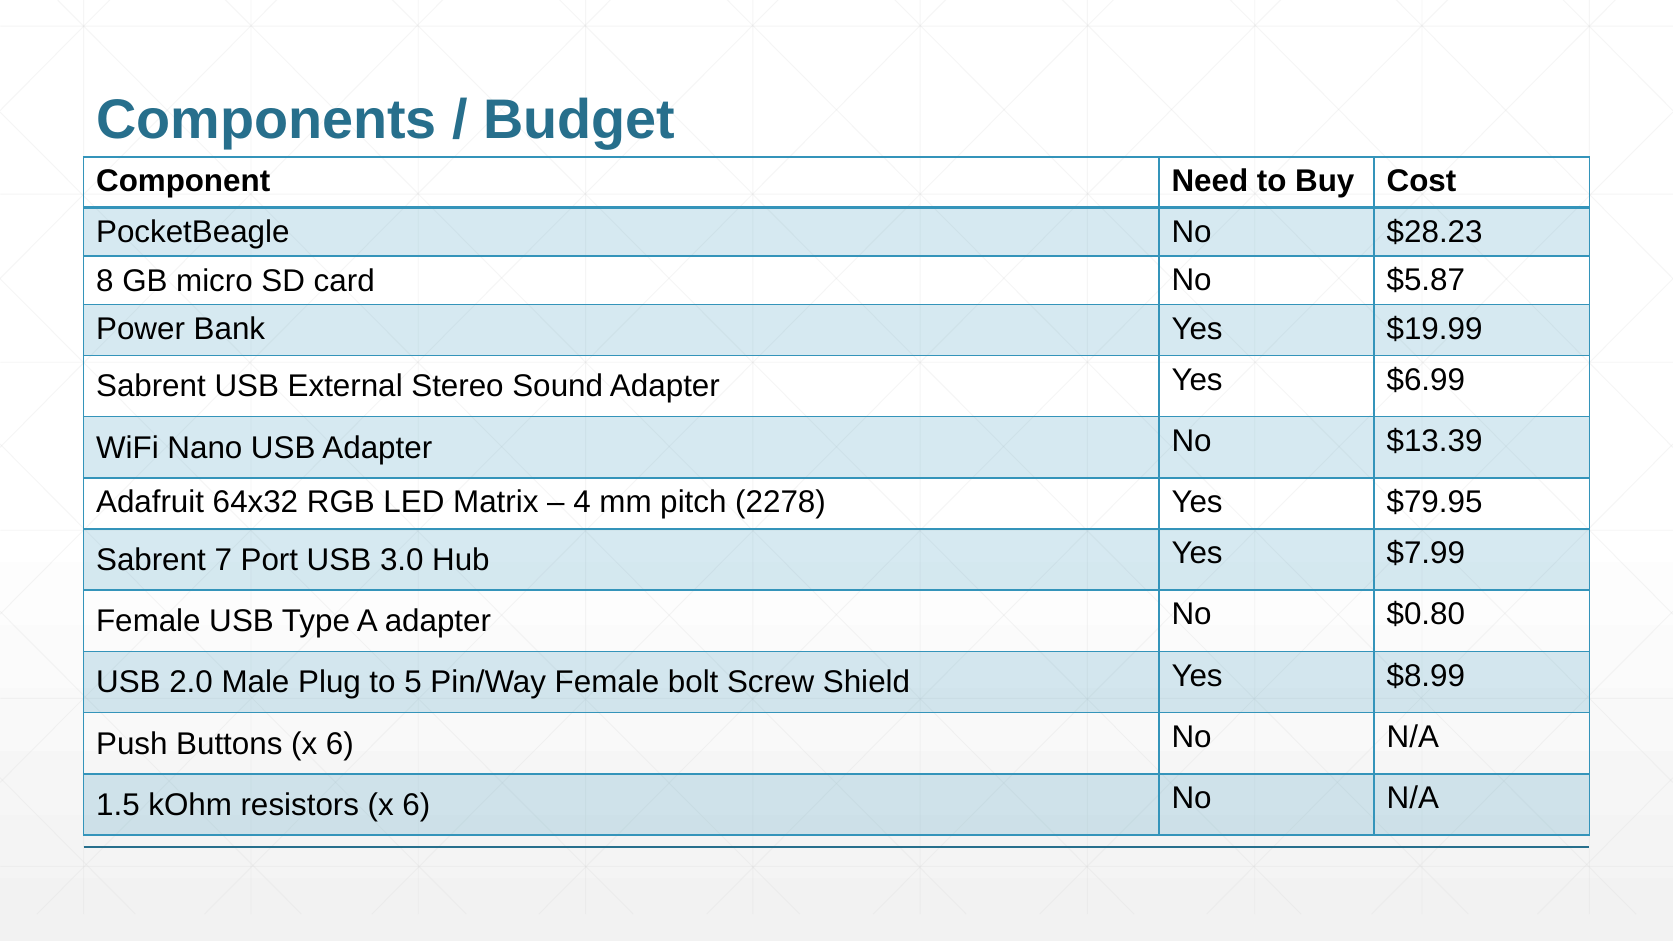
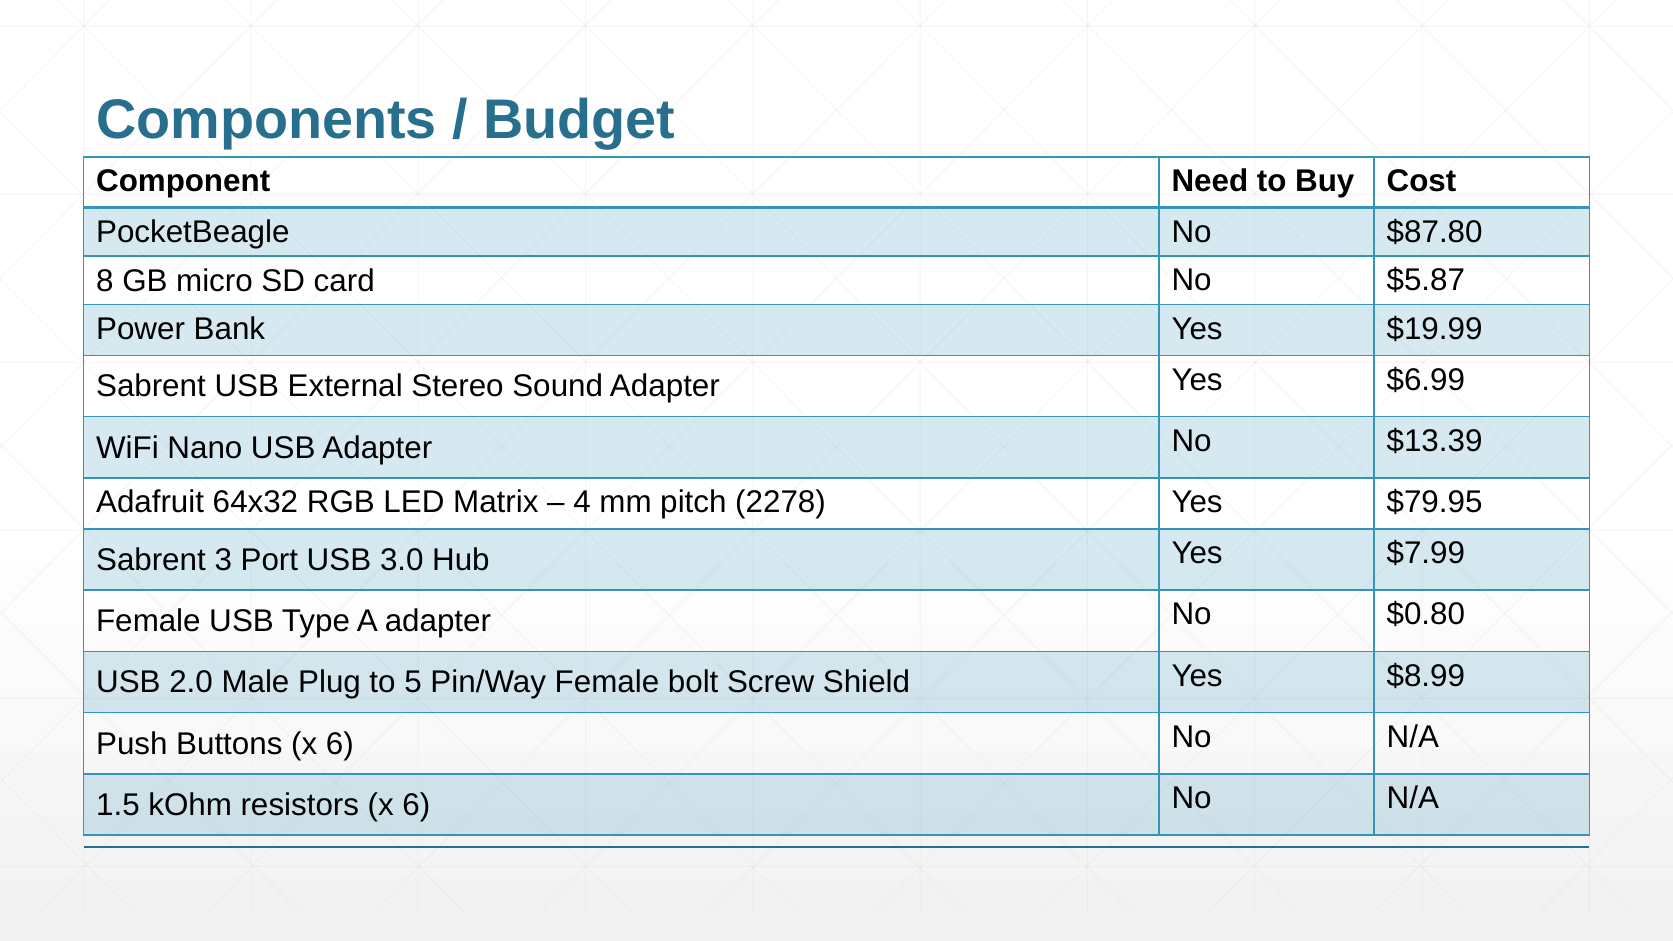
$28.23: $28.23 -> $87.80
7: 7 -> 3
